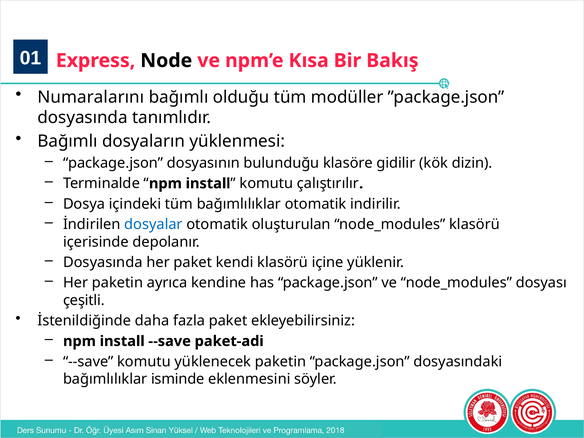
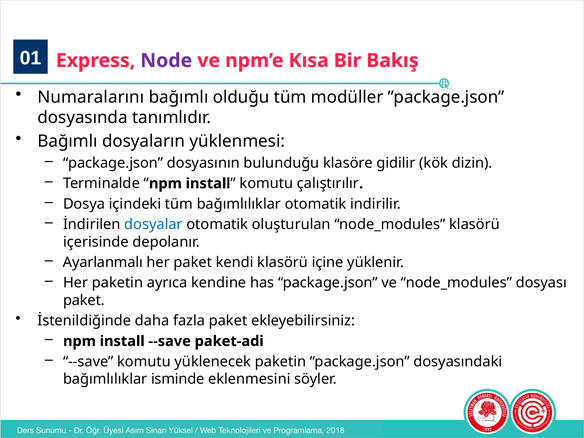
Node colour: black -> purple
Dosyasında at (103, 262): Dosyasında -> Ayarlanmalı
çeşitli at (84, 300): çeşitli -> paket
